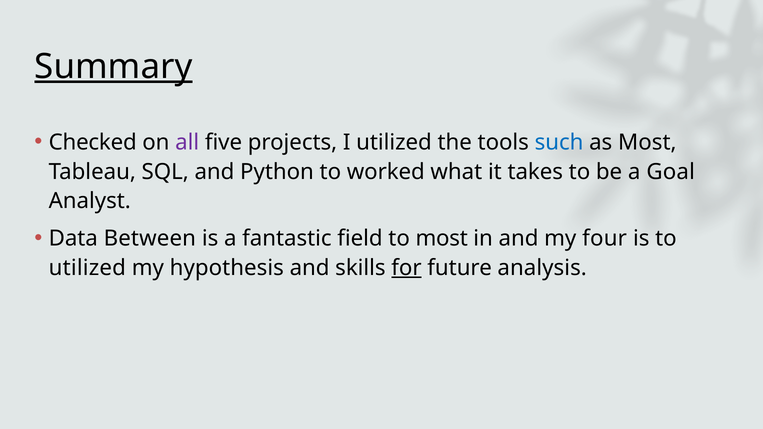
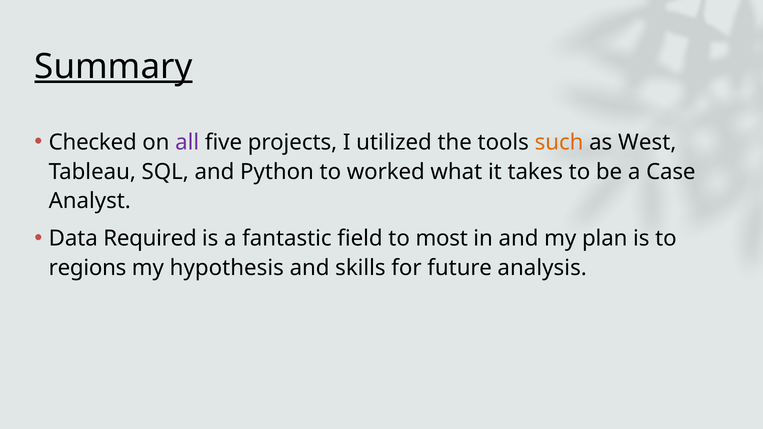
such colour: blue -> orange
as Most: Most -> West
Goal: Goal -> Case
Between: Between -> Required
four: four -> plan
utilized at (87, 268): utilized -> regions
for underline: present -> none
